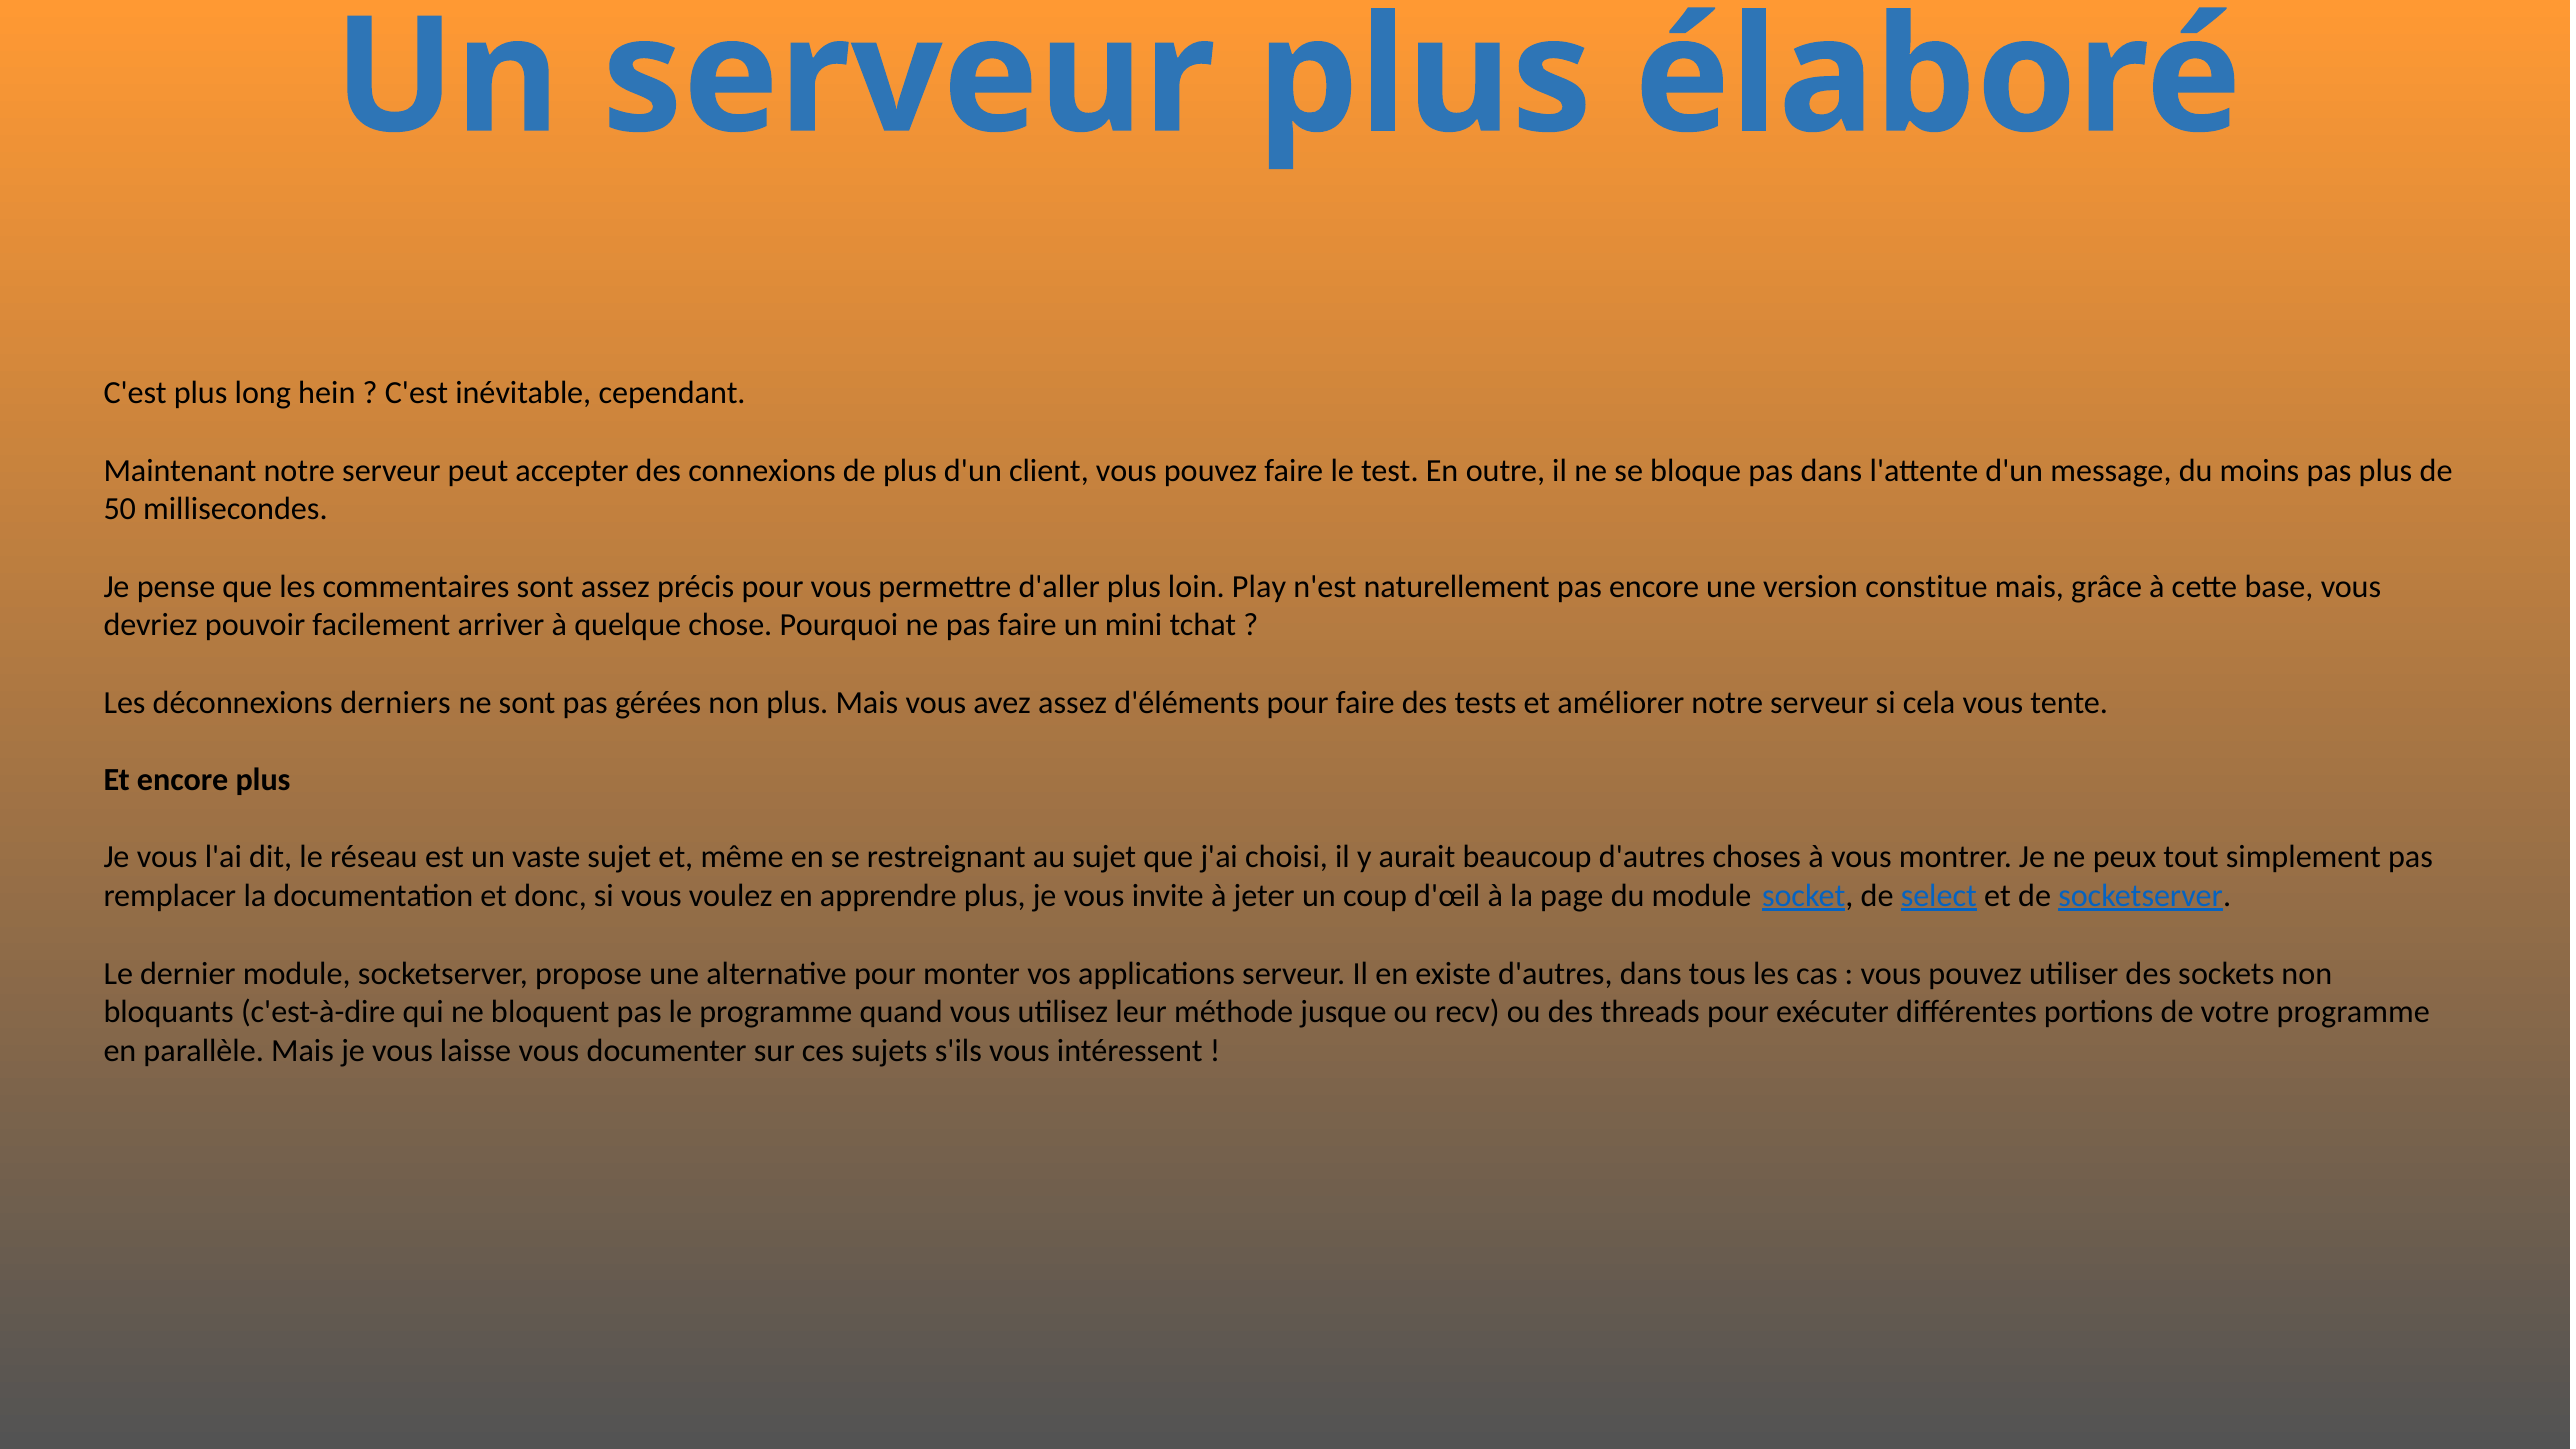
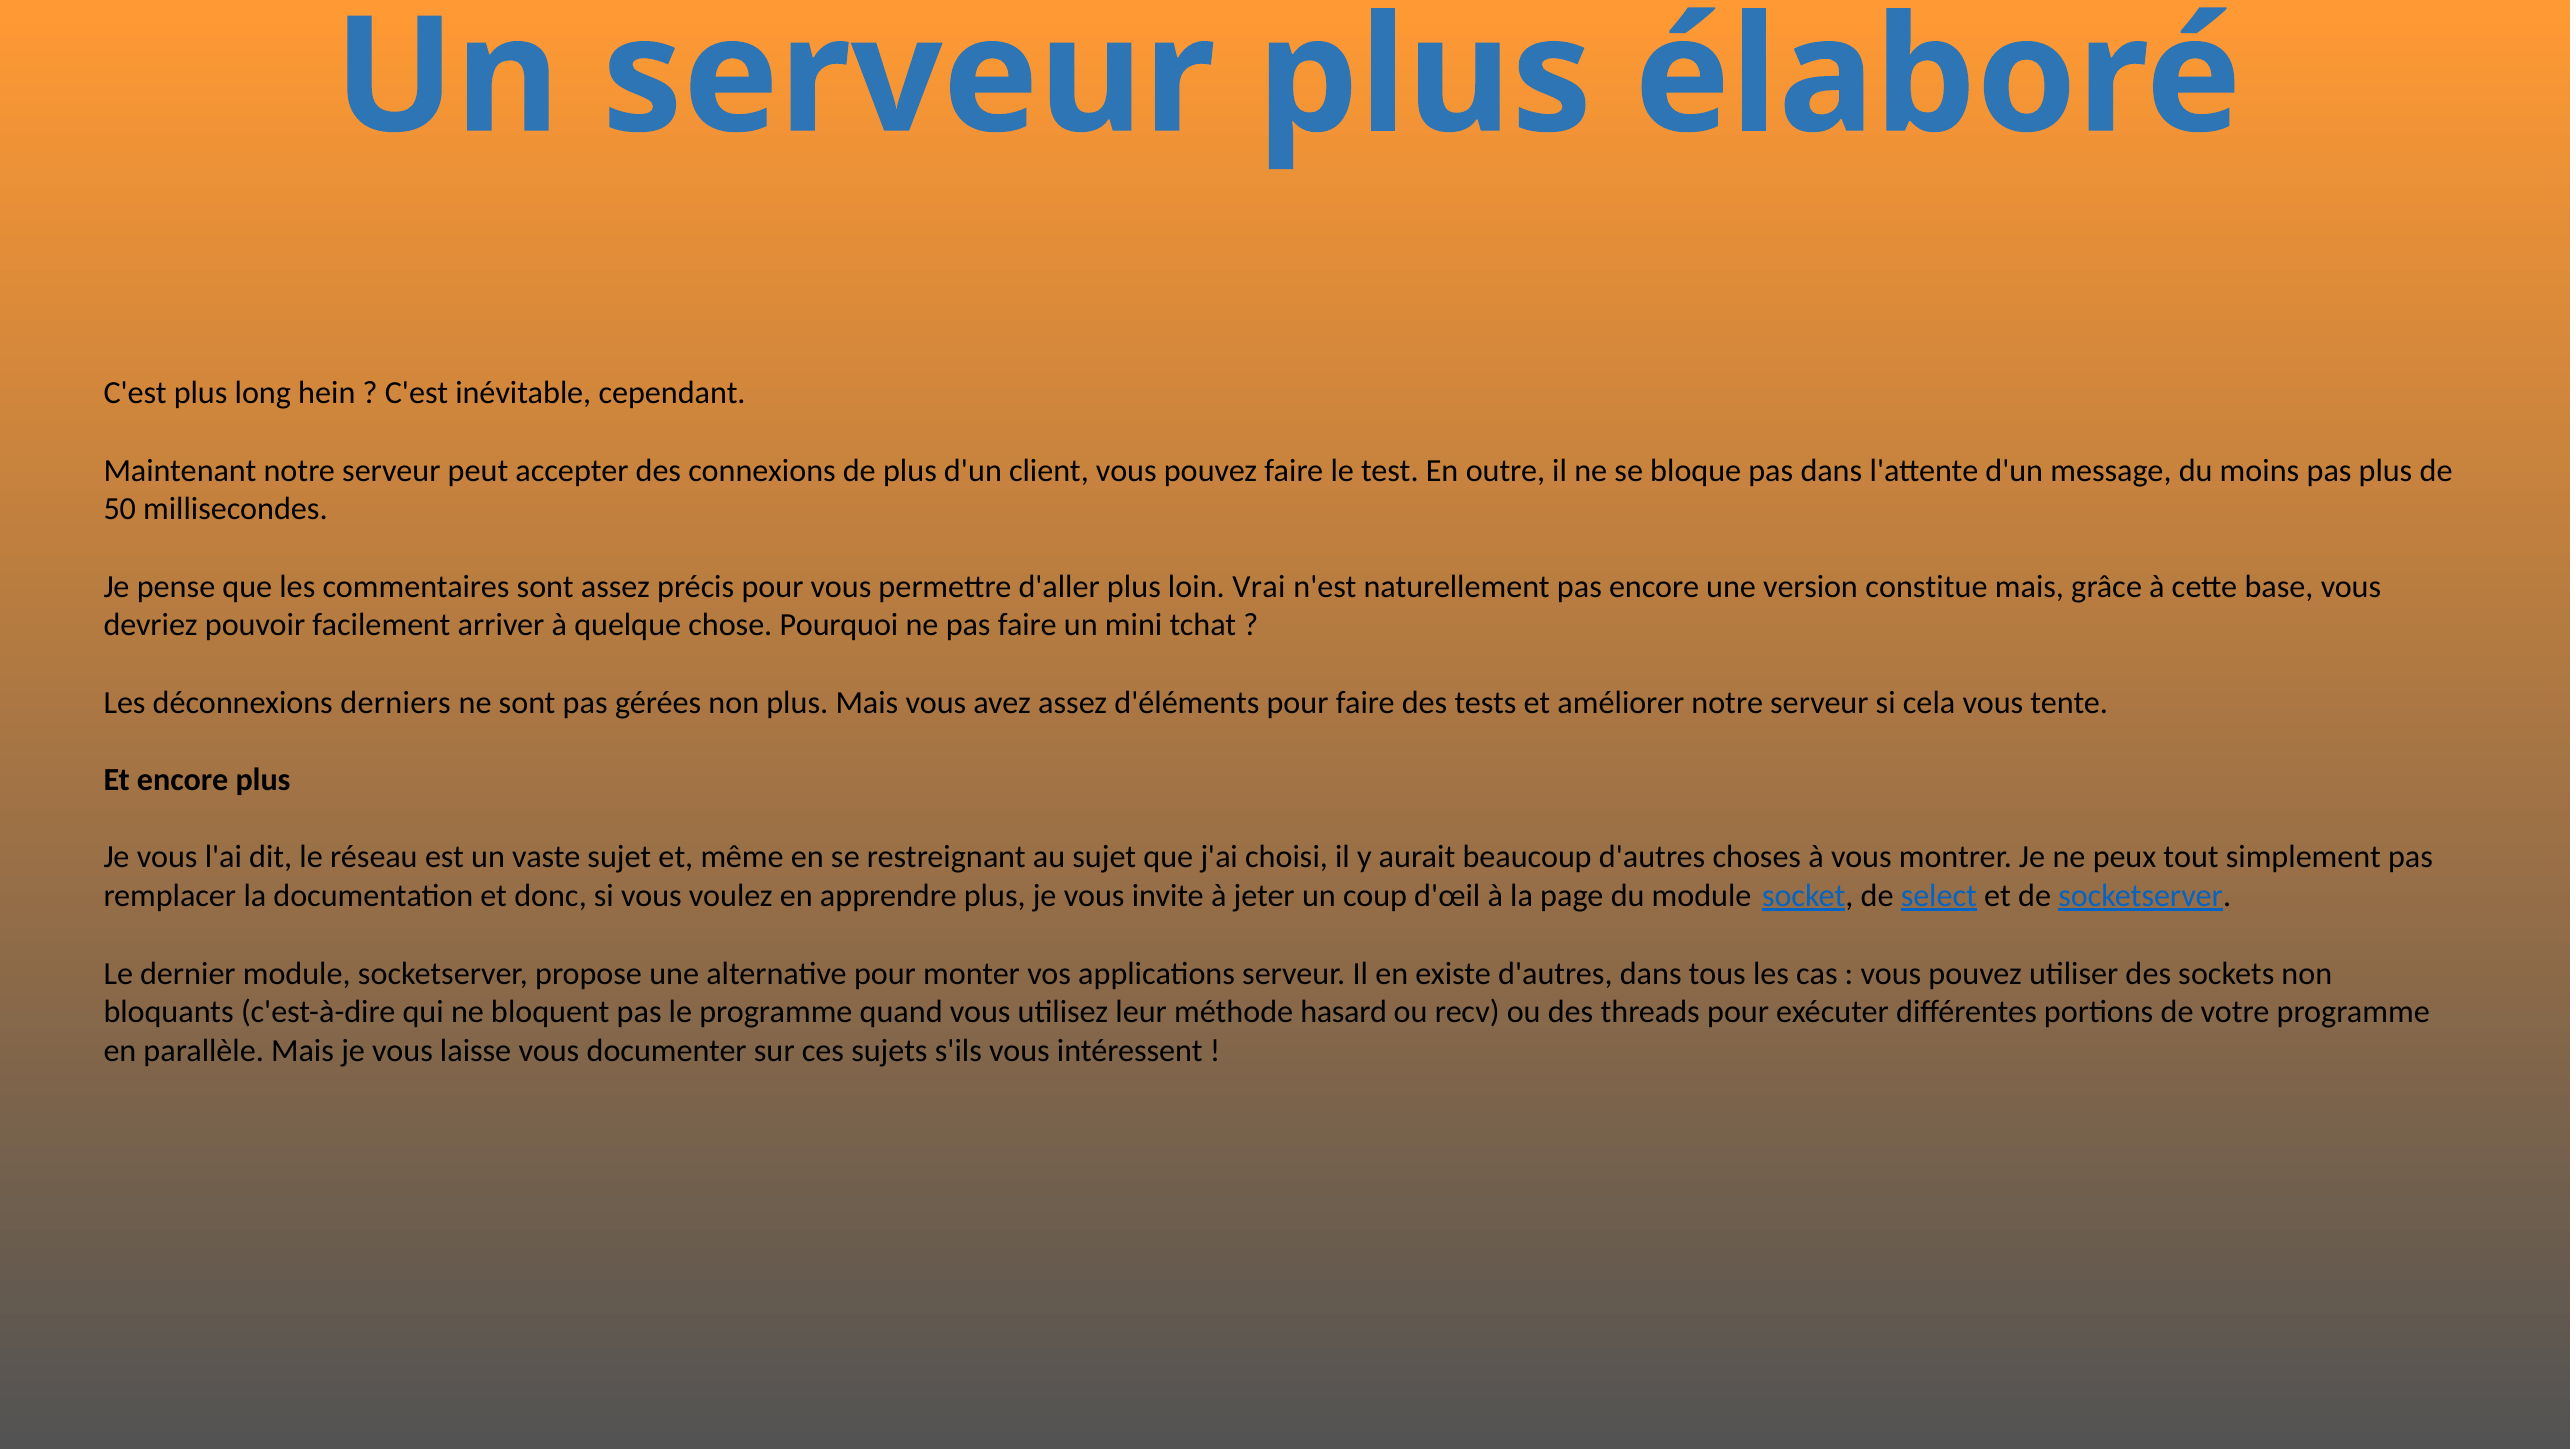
Play: Play -> Vrai
jusque: jusque -> hasard
